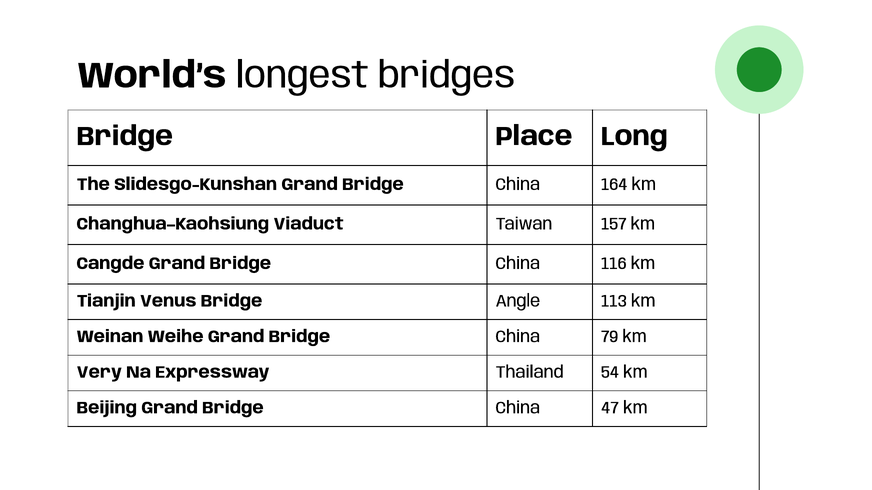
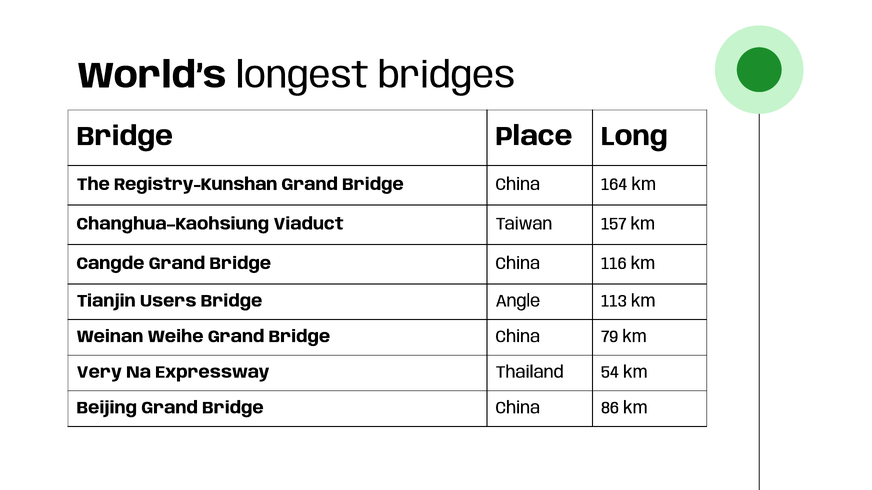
Slidesgo-Kunshan: Slidesgo-Kunshan -> Registry-Kunshan
Venus: Venus -> Users
47: 47 -> 86
